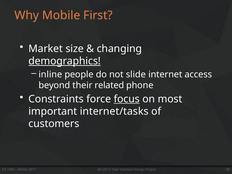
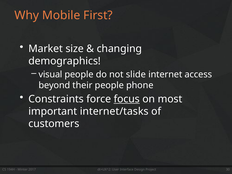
demographics underline: present -> none
inline: inline -> visual
their related: related -> people
